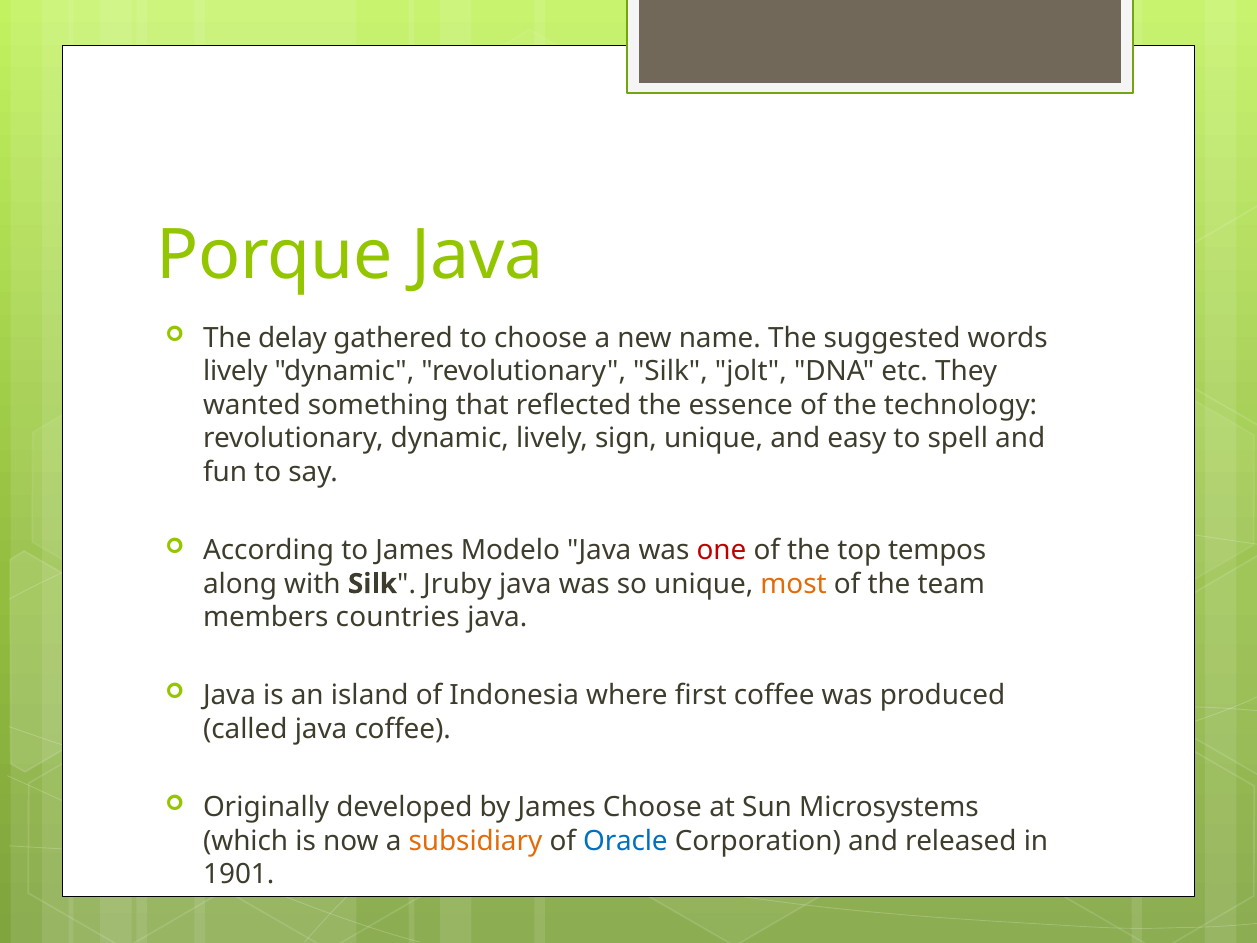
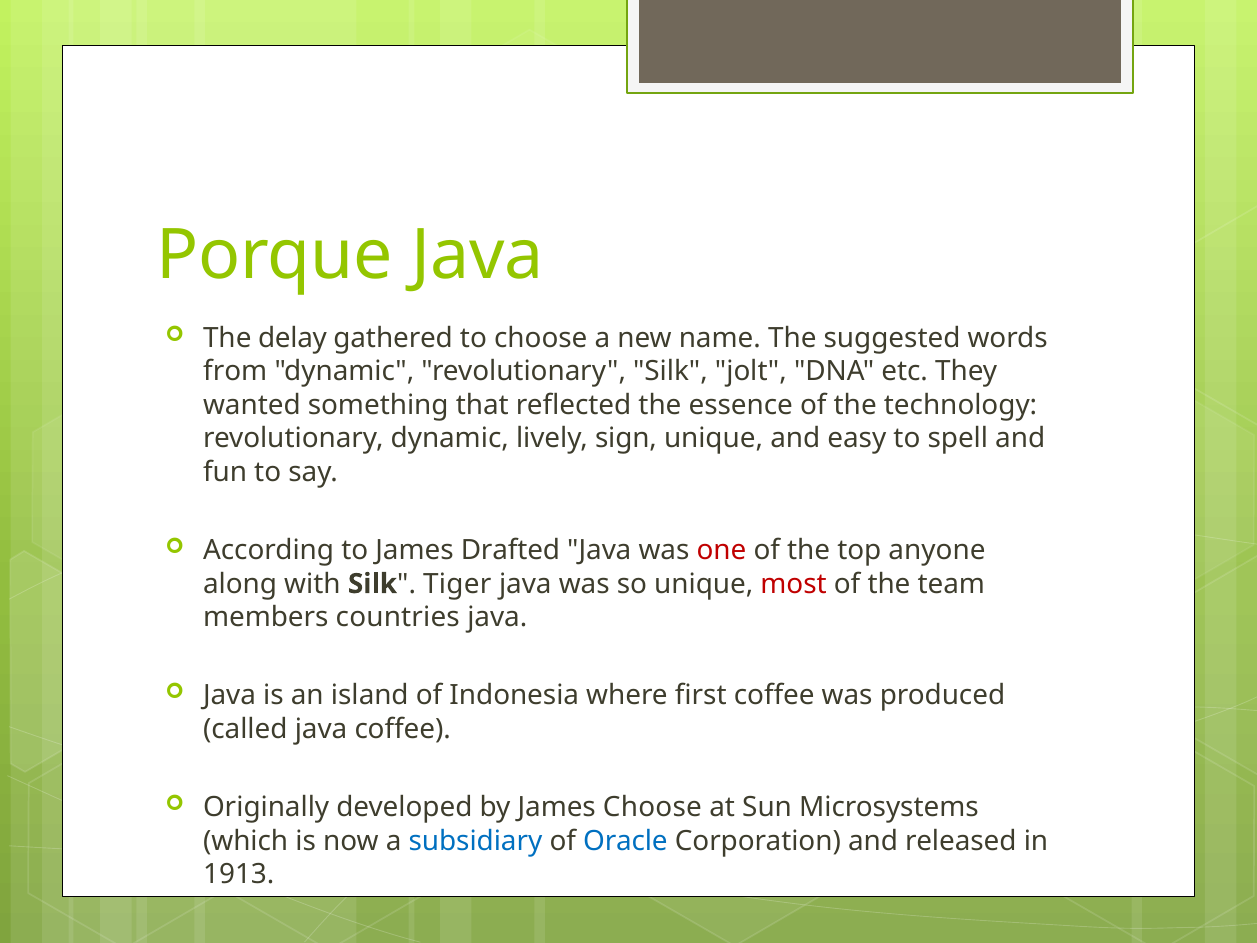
lively at (235, 372): lively -> from
Modelo: Modelo -> Drafted
tempos: tempos -> anyone
Jruby: Jruby -> Tiger
most colour: orange -> red
subsidiary colour: orange -> blue
1901: 1901 -> 1913
